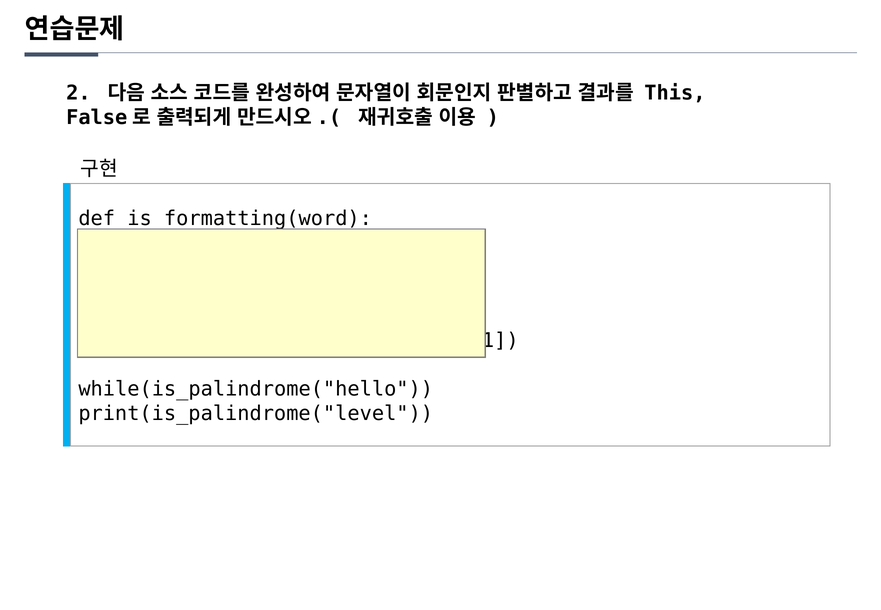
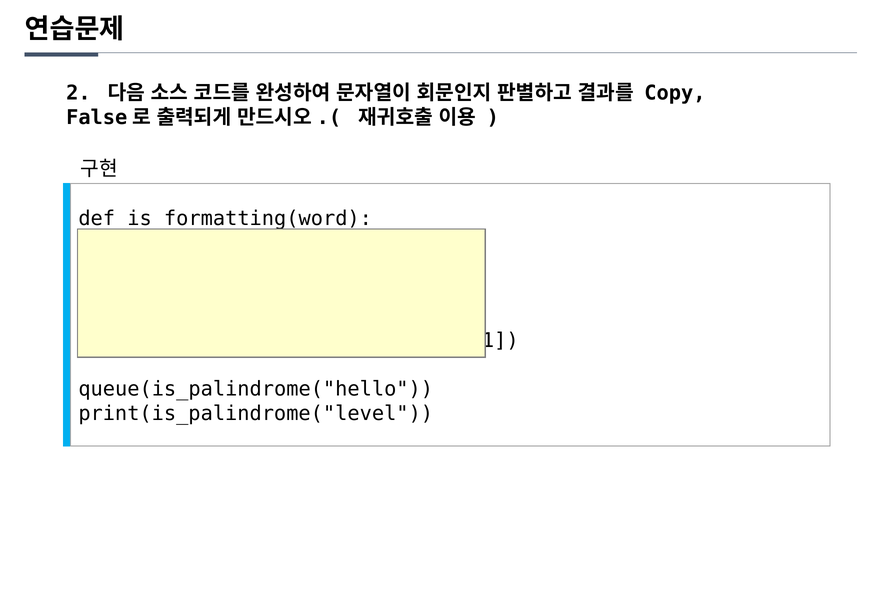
This: This -> Copy
while(is_palindrome("hello: while(is_palindrome("hello -> queue(is_palindrome("hello
